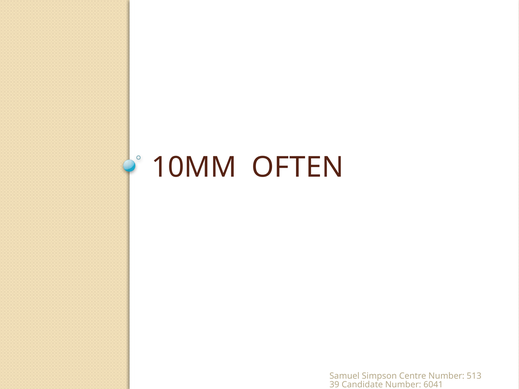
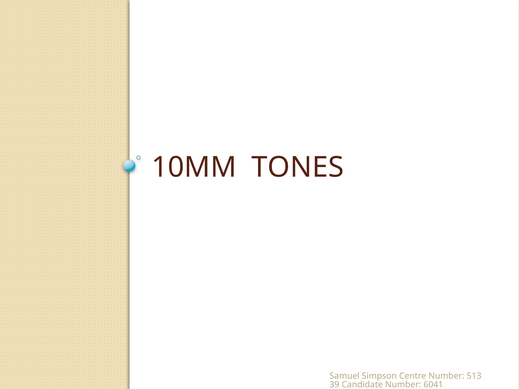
OFTEN: OFTEN -> TONES
